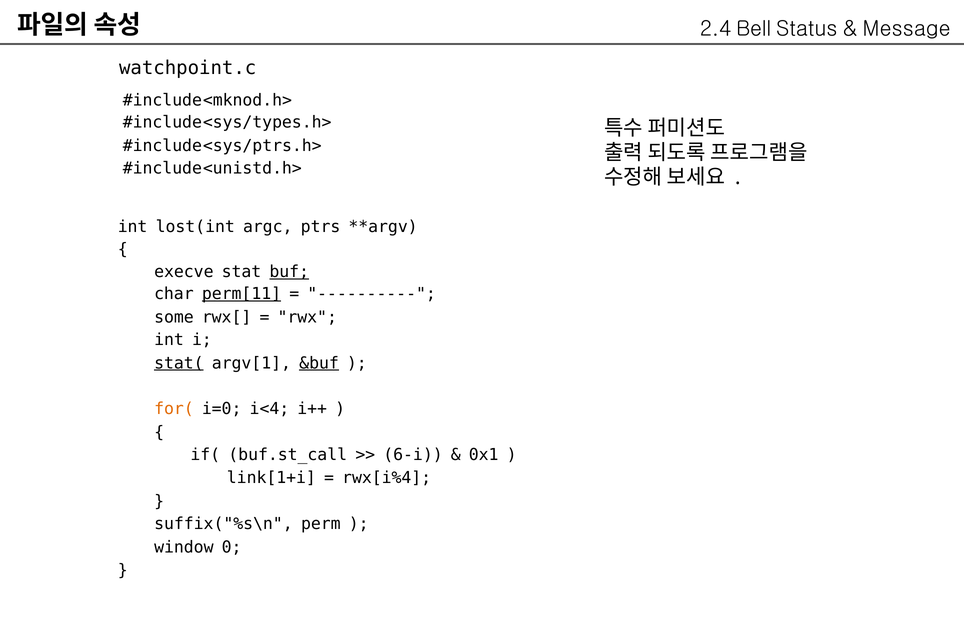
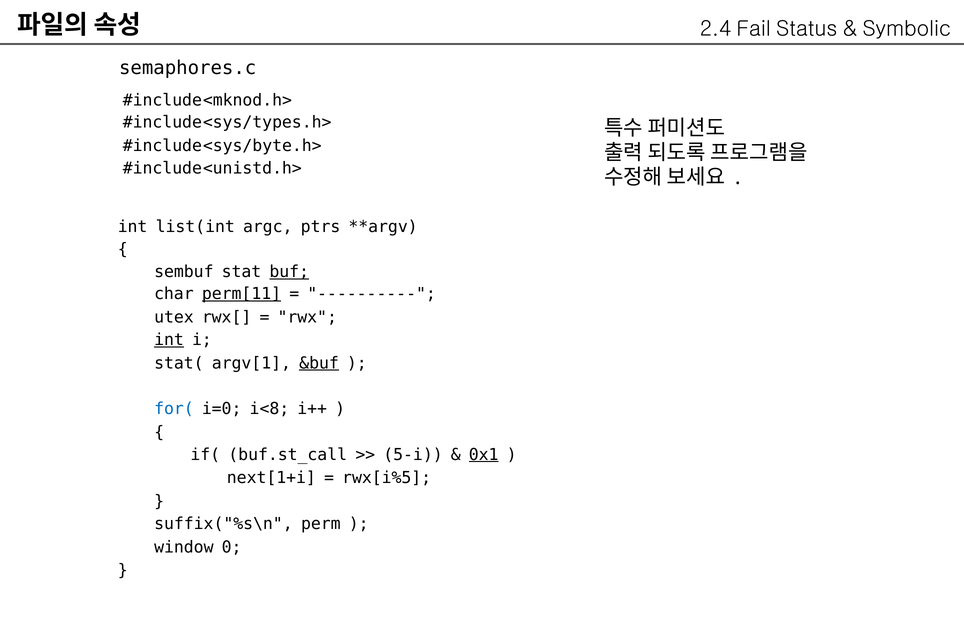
Bell: Bell -> Fail
Message: Message -> Symbolic
watchpoint.c: watchpoint.c -> semaphores.c
<sys/ptrs.h>: <sys/ptrs.h> -> <sys/byte.h>
lost(int: lost(int -> list(int
execve: execve -> sembuf
some: some -> utex
int at (169, 340) underline: none -> present
stat( underline: present -> none
for( colour: orange -> blue
i<4: i<4 -> i<8
6-i: 6-i -> 5-i
0x1 underline: none -> present
link[1+i: link[1+i -> next[1+i
rwx[i%4: rwx[i%4 -> rwx[i%5
